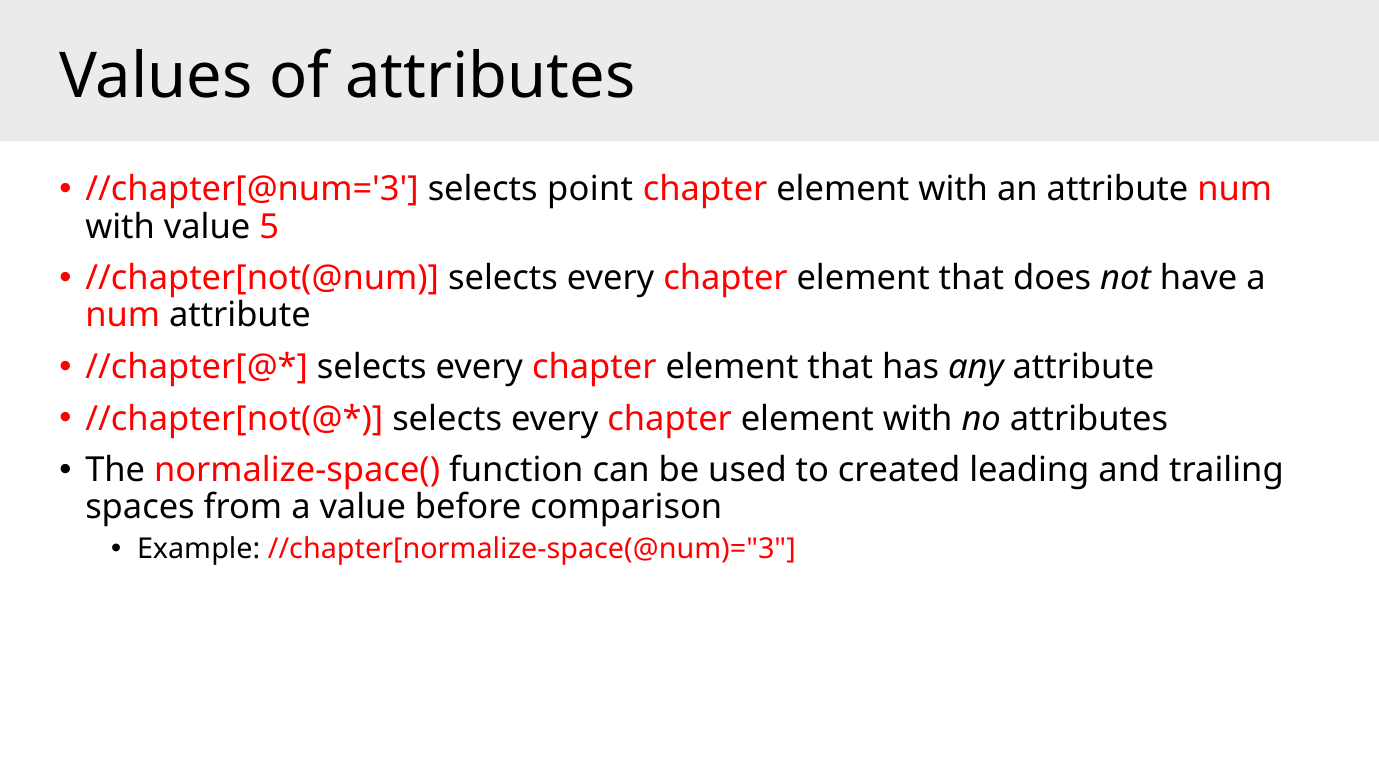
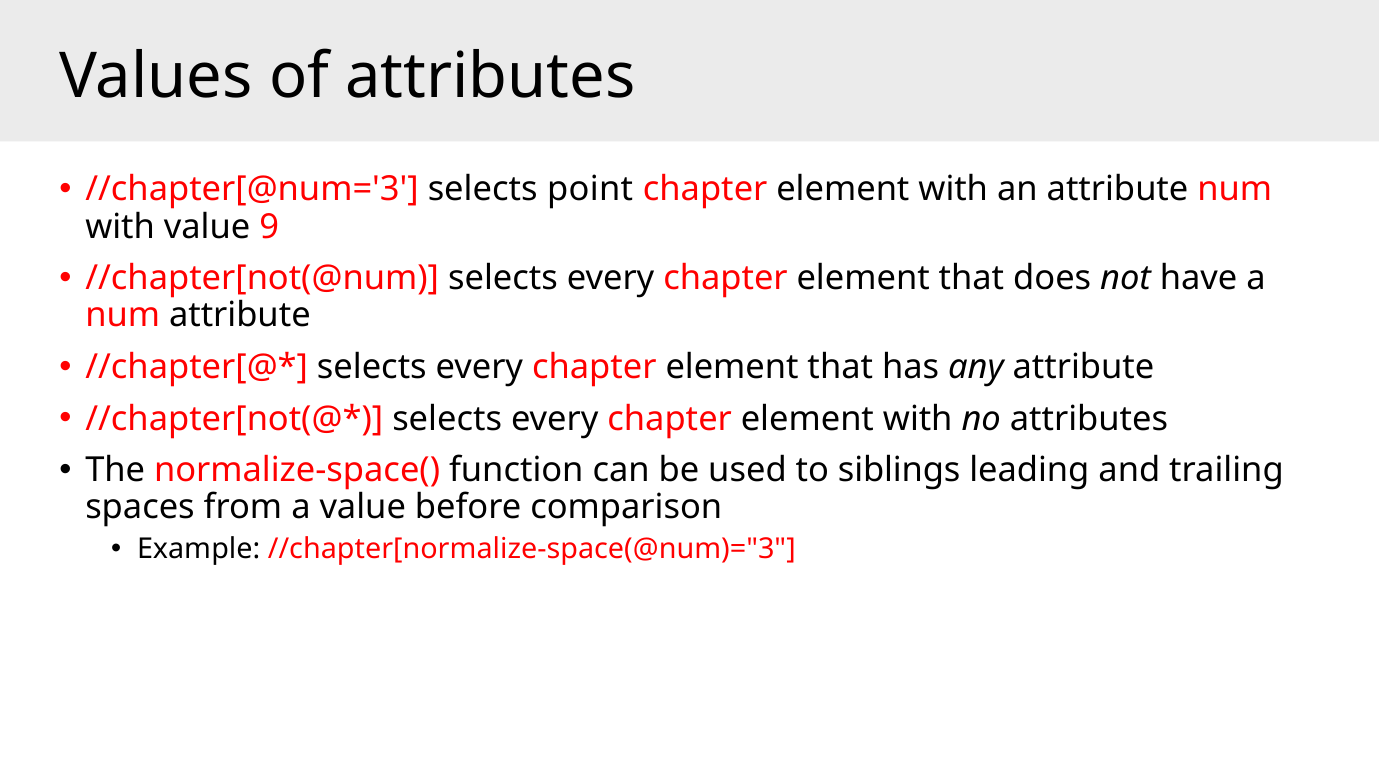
5: 5 -> 9
created: created -> siblings
